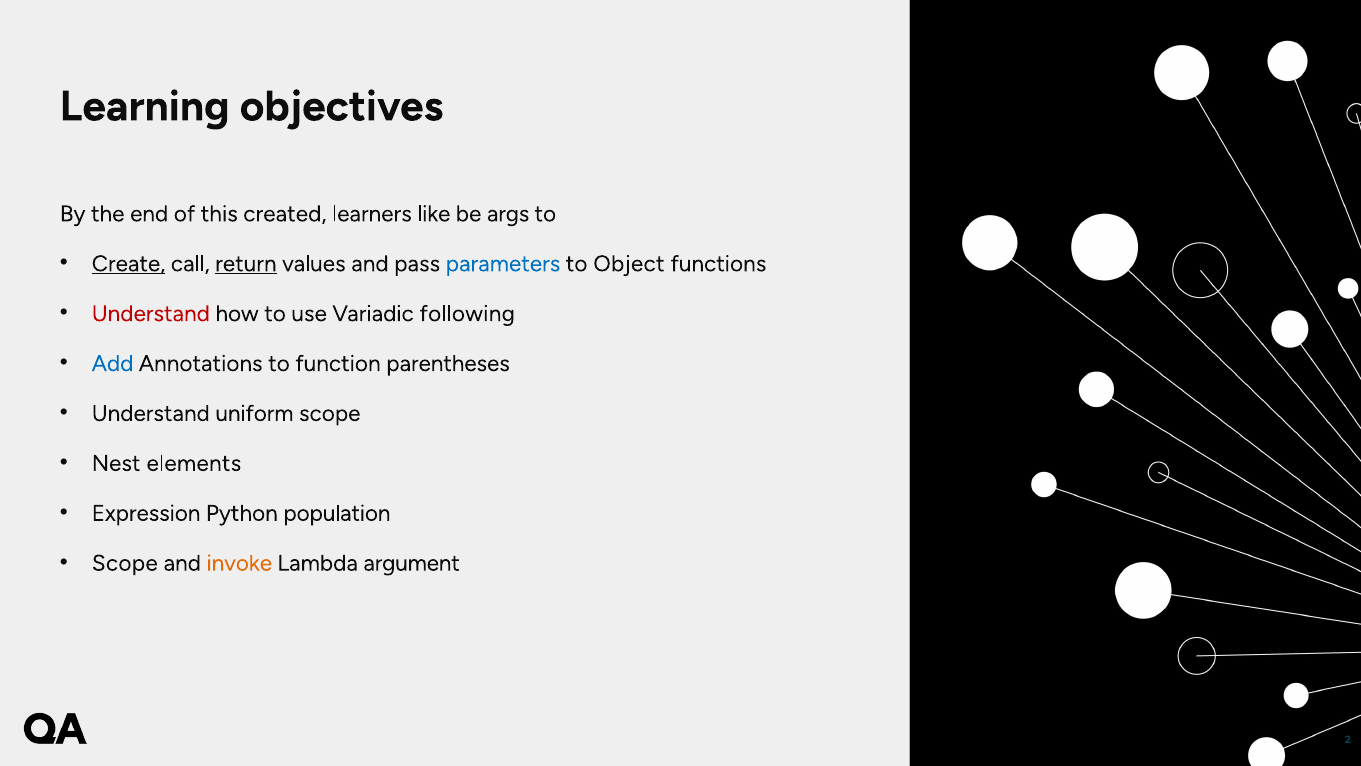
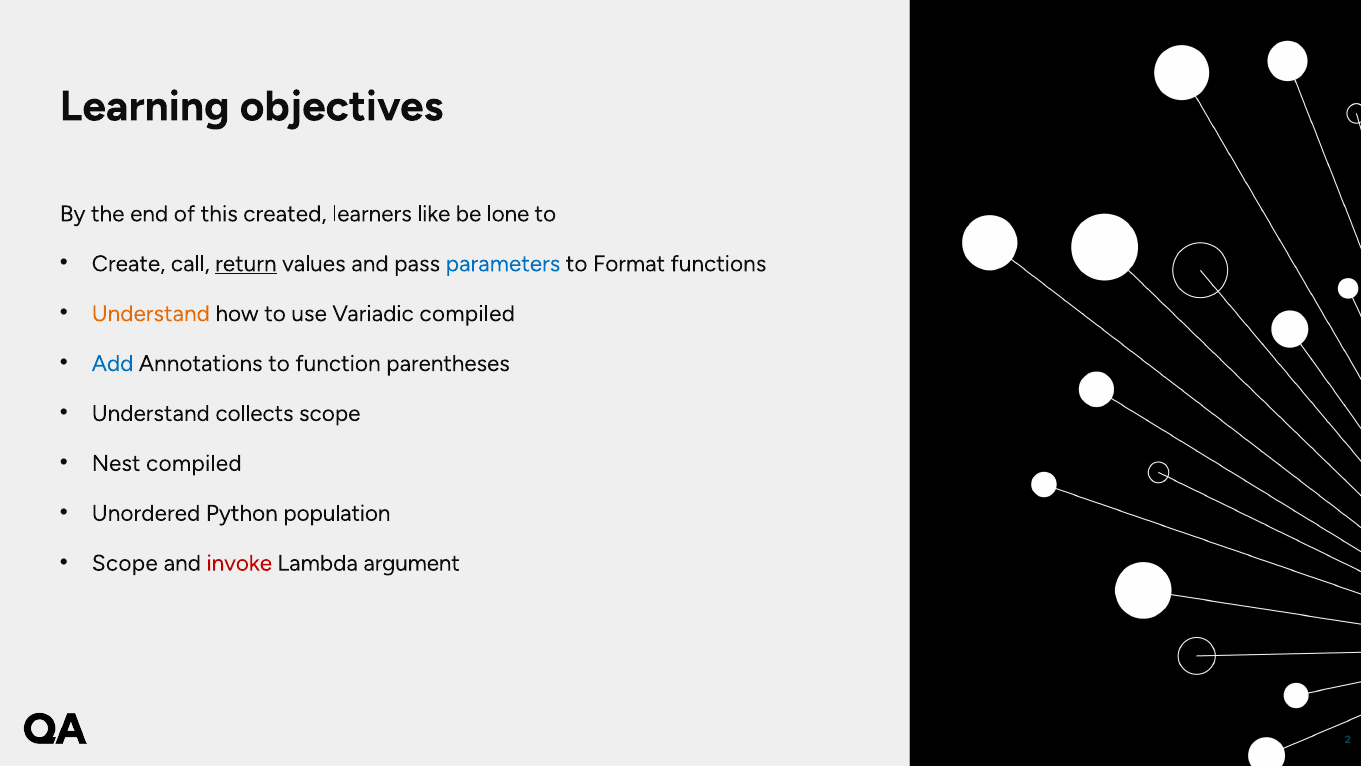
args: args -> lone
Create underline: present -> none
Object: Object -> Format
Understand at (151, 313) colour: red -> orange
Variadic following: following -> compiled
uniform: uniform -> collects
Nest elements: elements -> compiled
Expression: Expression -> Unordered
invoke colour: orange -> red
